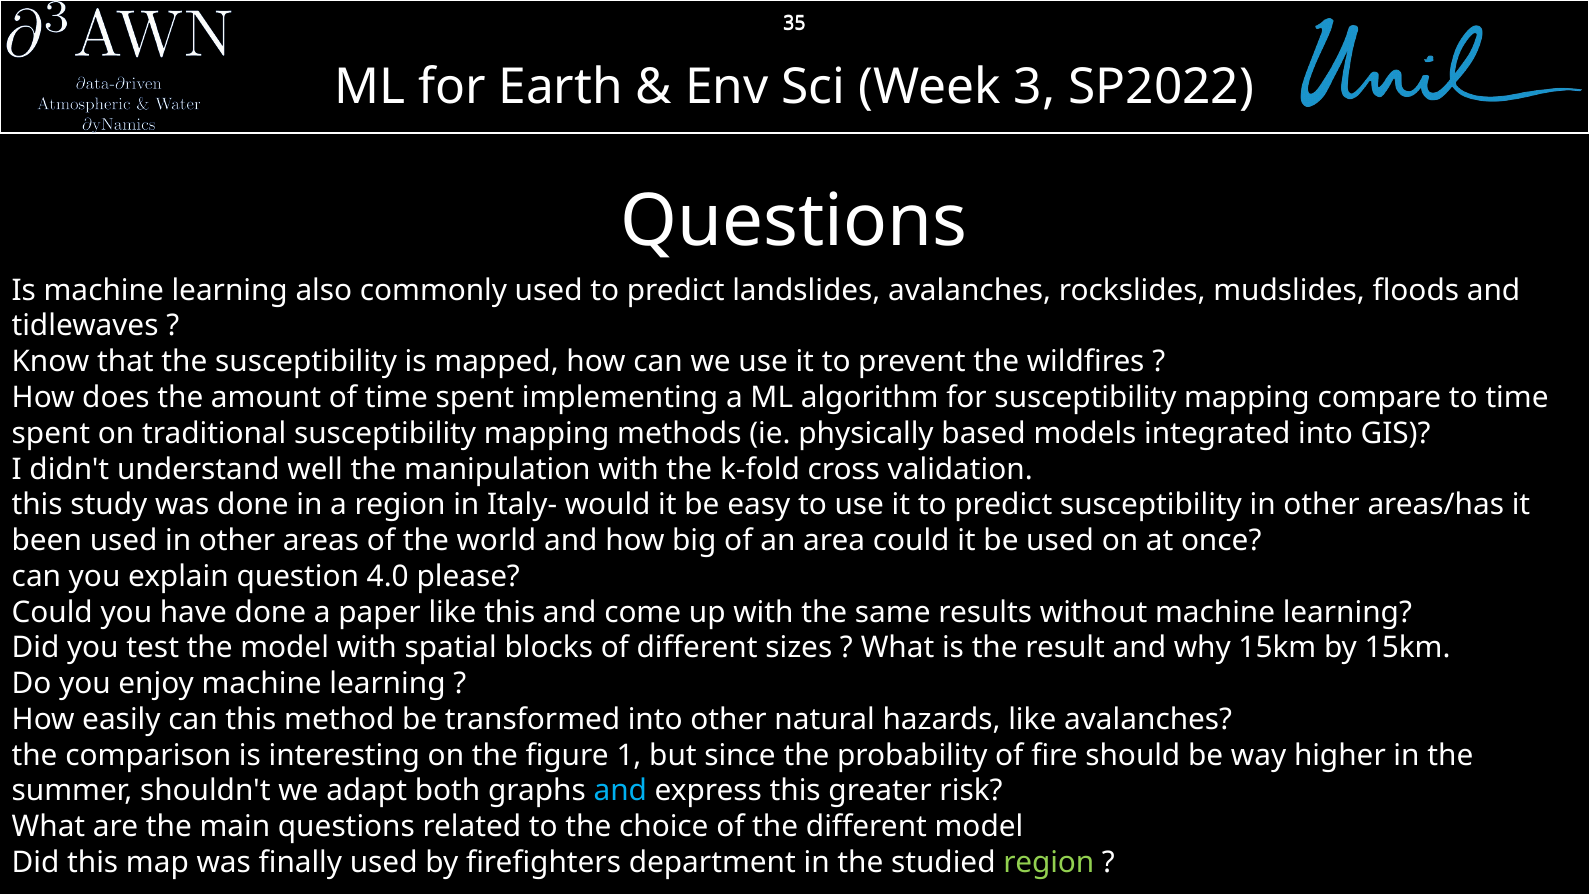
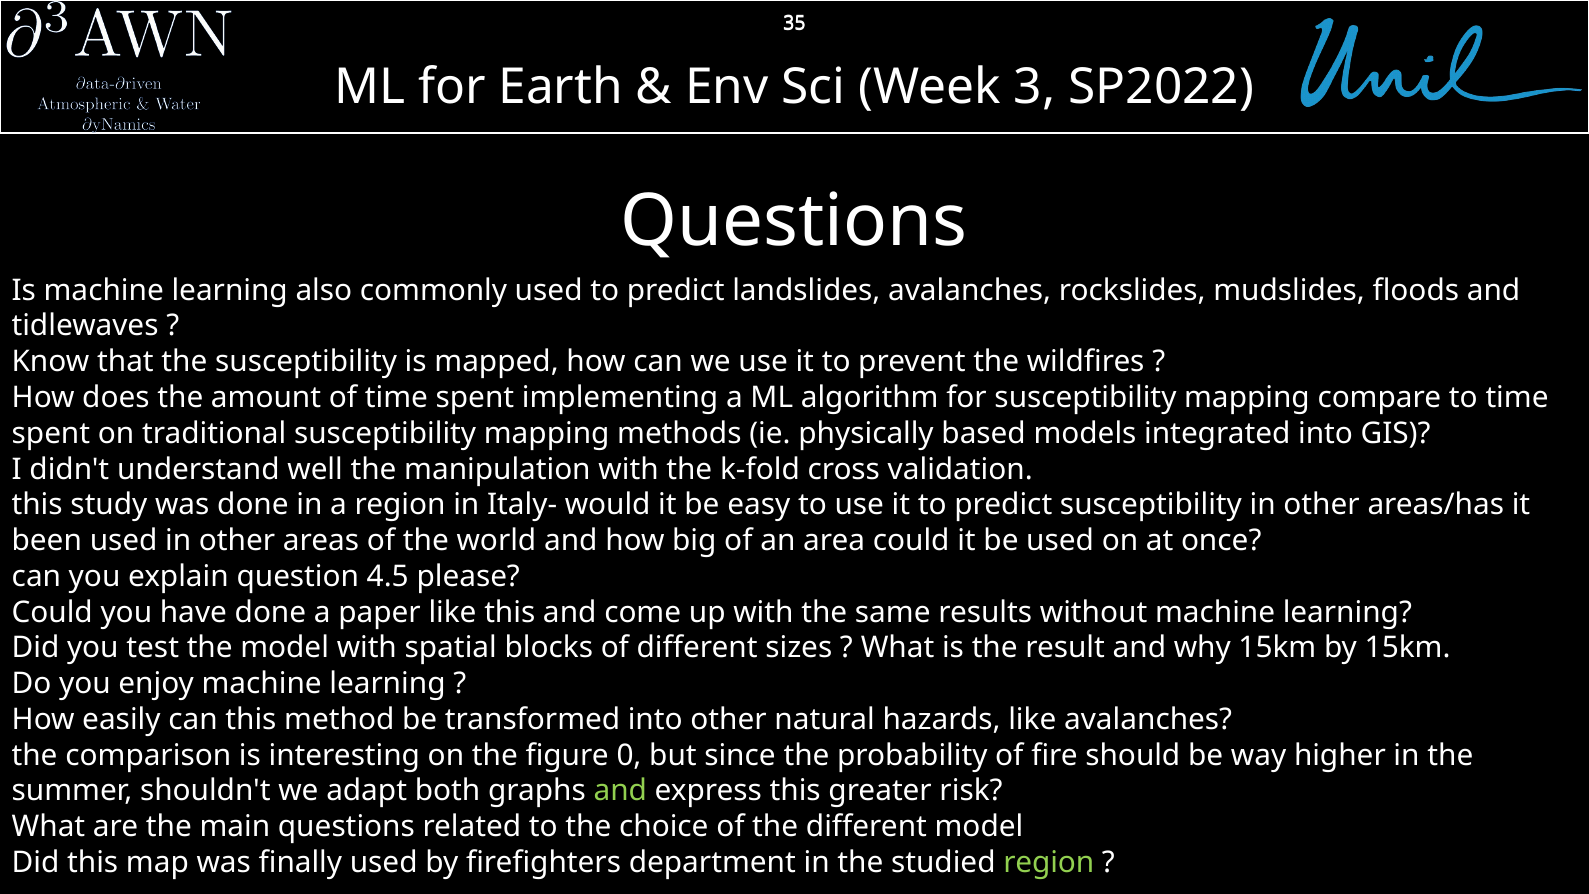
4.0: 4.0 -> 4.5
1: 1 -> 0
and at (620, 791) colour: light blue -> light green
